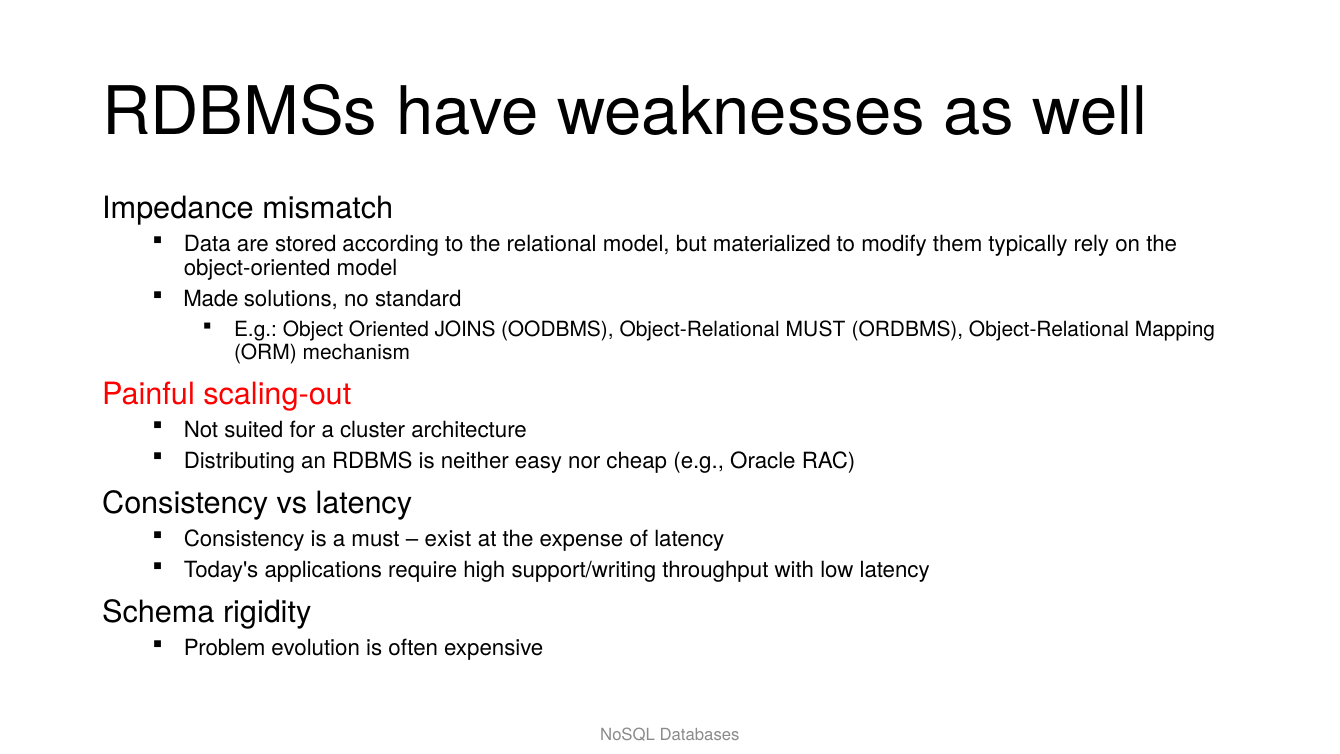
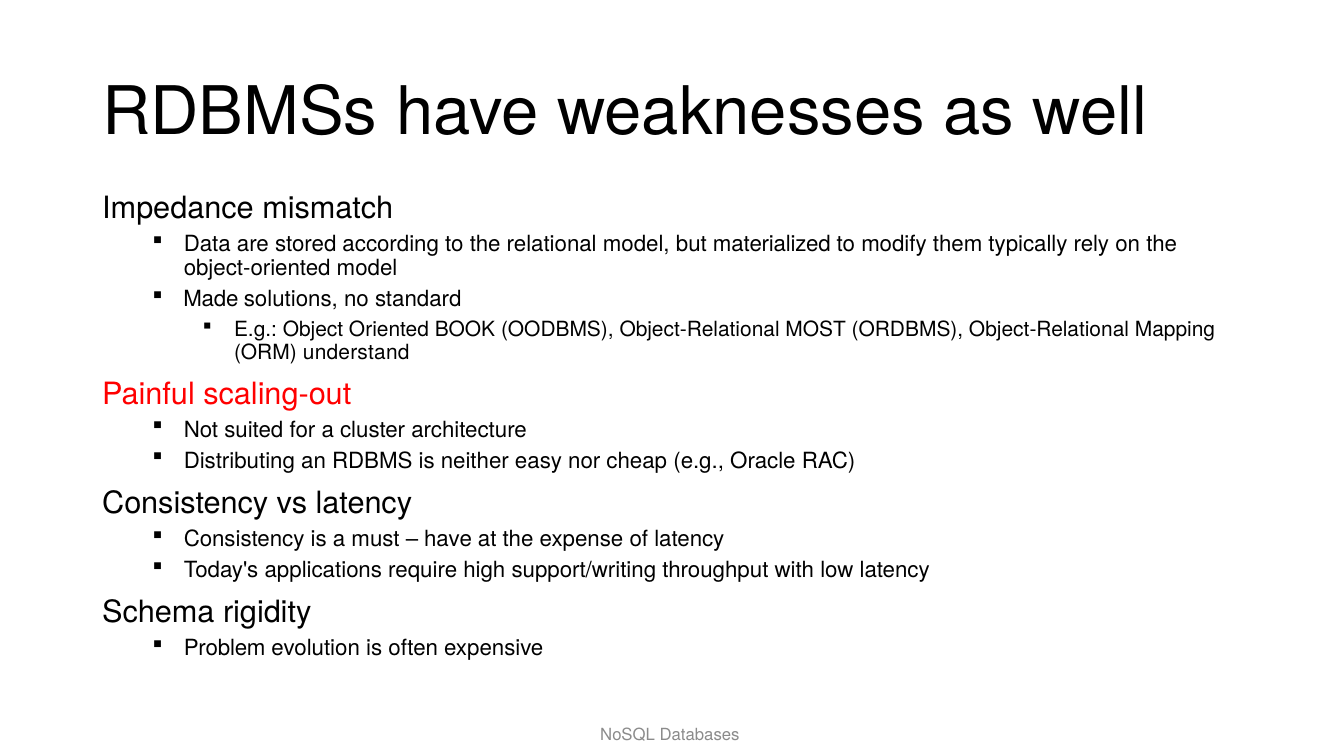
JOINS: JOINS -> BOOK
Object-Relational MUST: MUST -> MOST
mechanism: mechanism -> understand
exist at (448, 539): exist -> have
